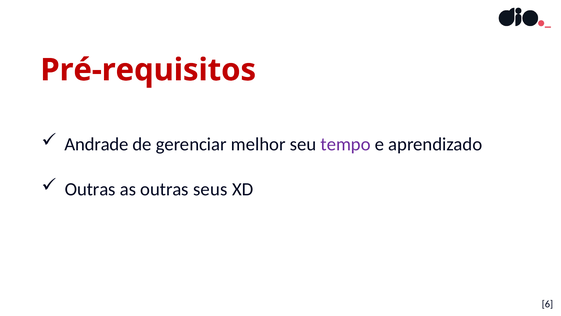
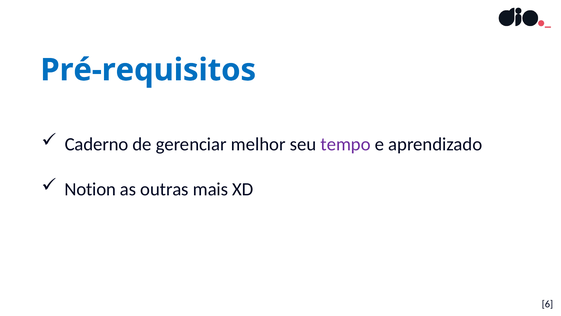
Pré-requisitos colour: red -> blue
Andrade: Andrade -> Caderno
Outras at (90, 189): Outras -> Notion
seus: seus -> mais
